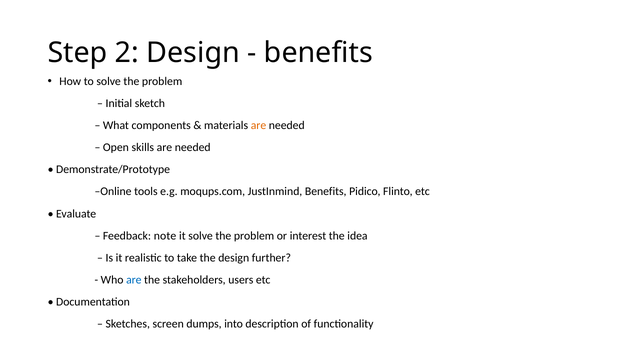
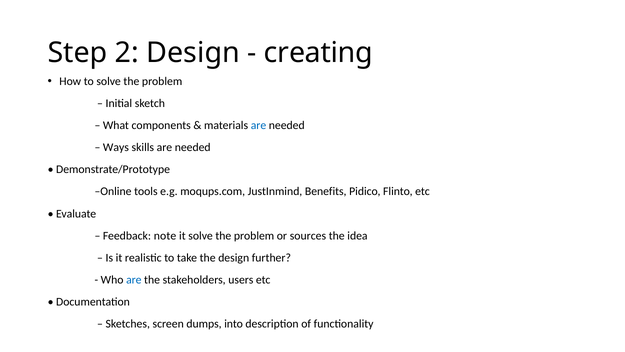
benefits at (318, 53): benefits -> creating
are at (259, 125) colour: orange -> blue
Open: Open -> Ways
interest: interest -> sources
